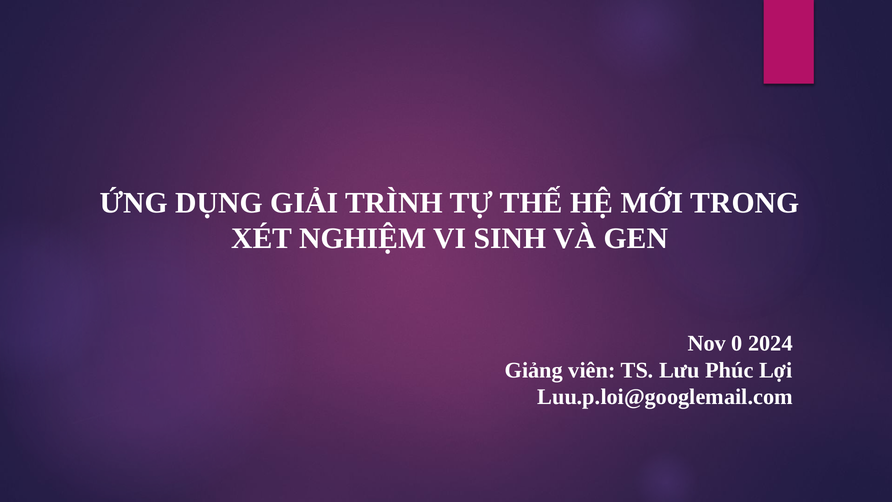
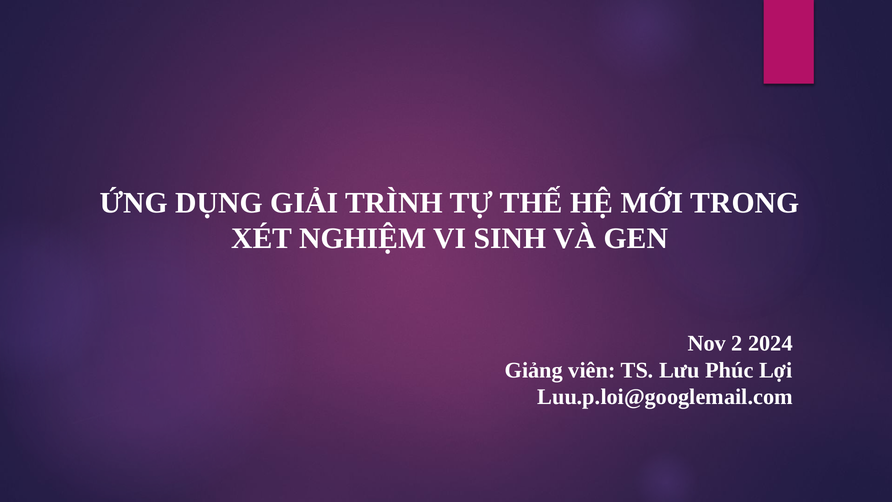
0: 0 -> 2
